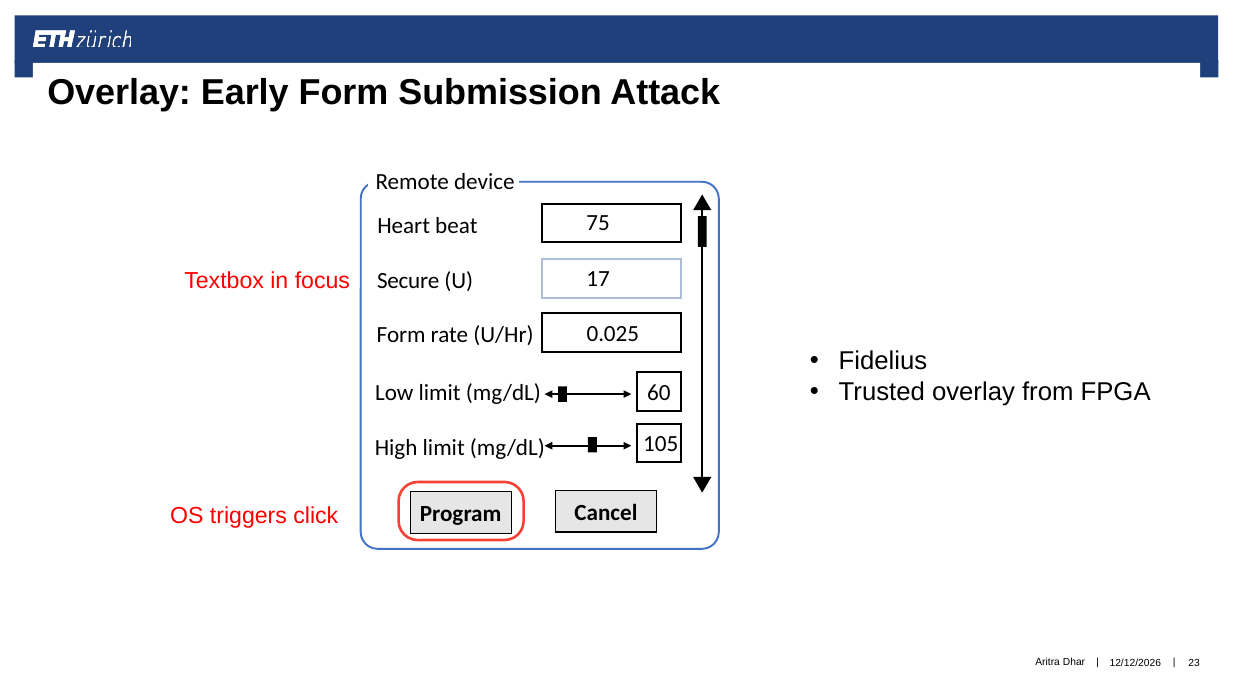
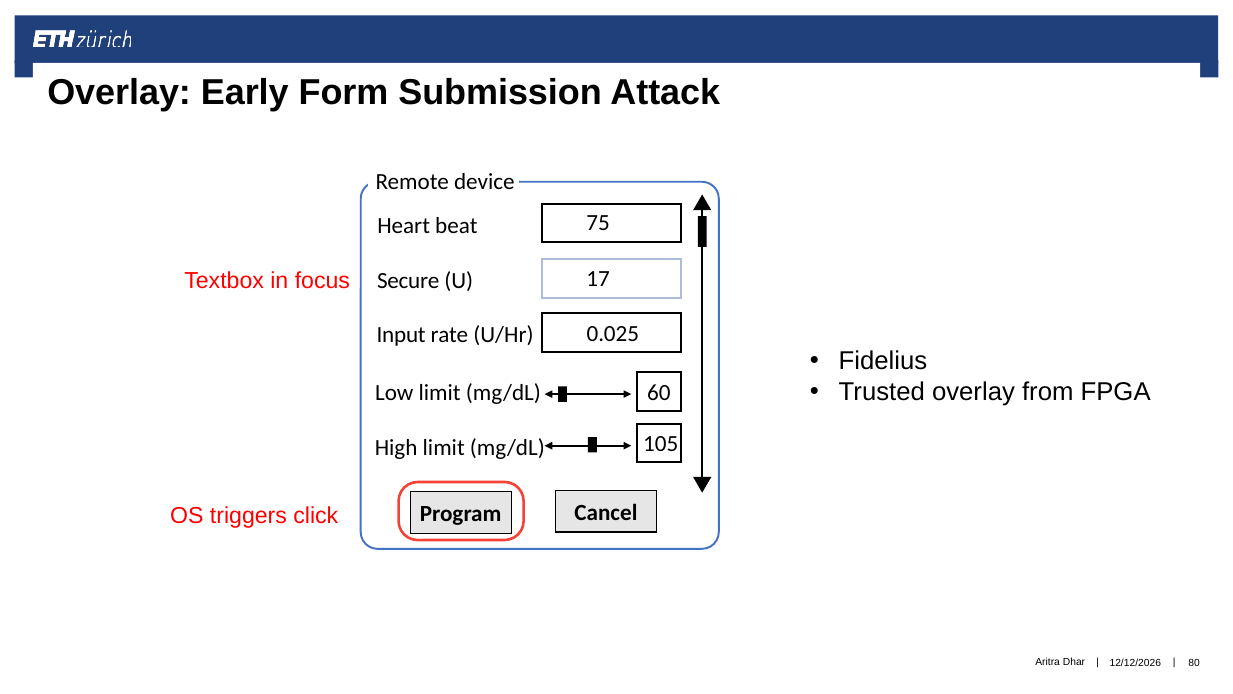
Form at (401, 335): Form -> Input
23: 23 -> 80
